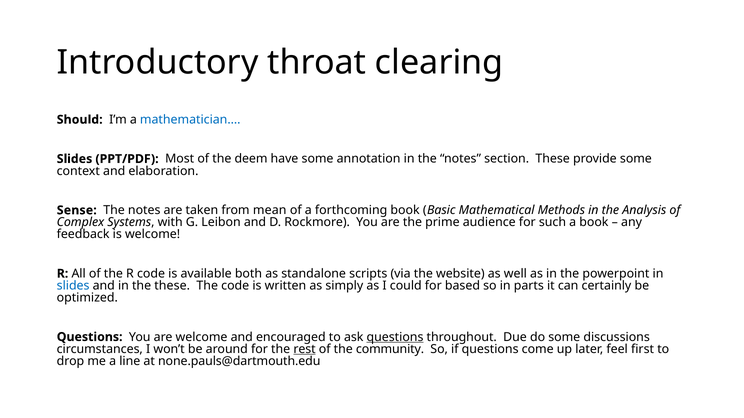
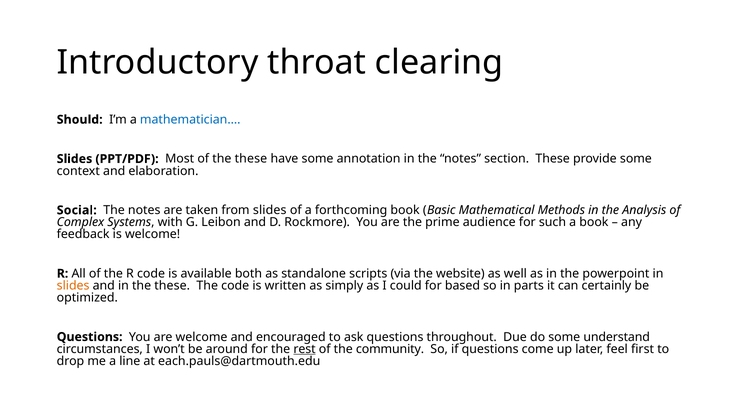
of the deem: deem -> these
Sense: Sense -> Social
from mean: mean -> slides
slides at (73, 286) colour: blue -> orange
questions at (395, 337) underline: present -> none
discussions: discussions -> understand
none.pauls@dartmouth.edu: none.pauls@dartmouth.edu -> each.pauls@dartmouth.edu
